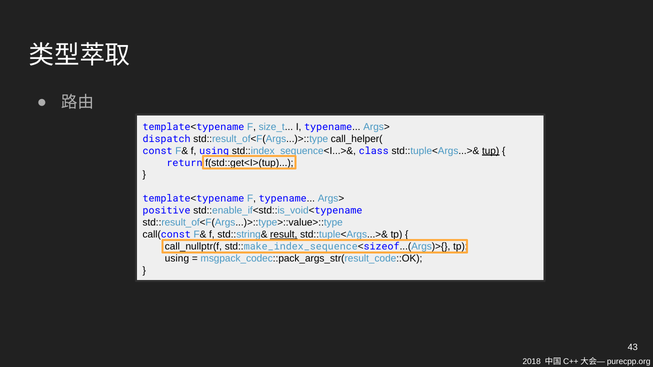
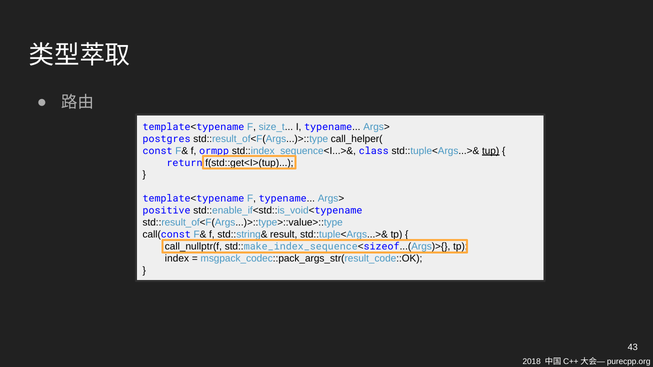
dispatch: dispatch -> postgres
f using: using -> ormpp
result underline: present -> none
using at (177, 259): using -> index
